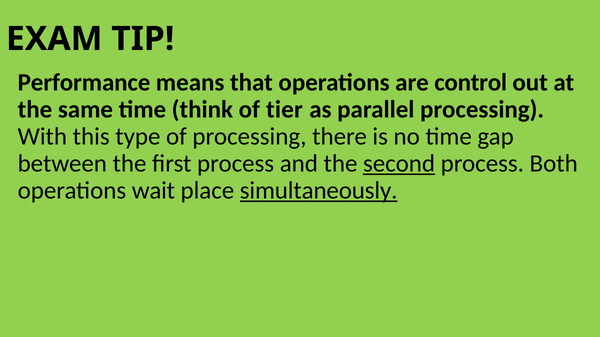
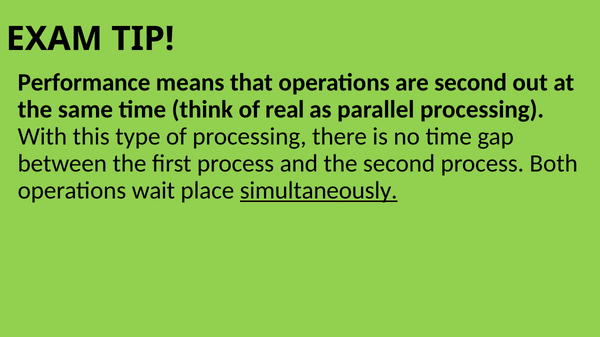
are control: control -> second
tier: tier -> real
second at (399, 164) underline: present -> none
